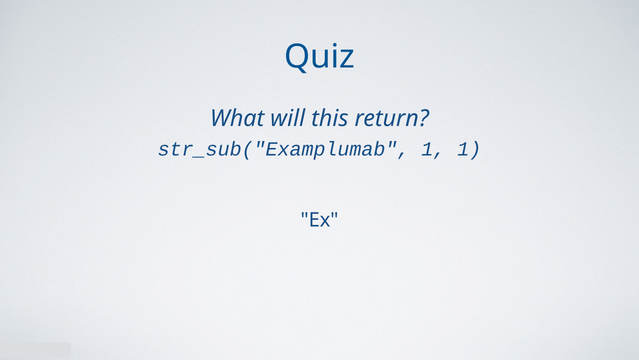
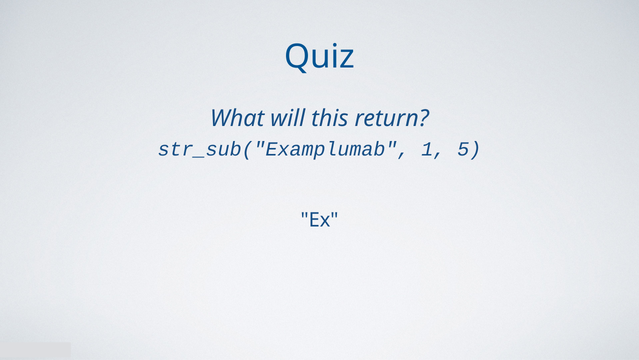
1 1: 1 -> 5
